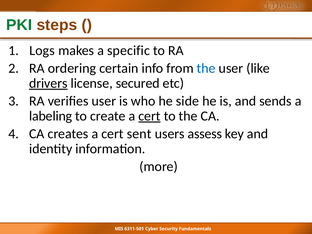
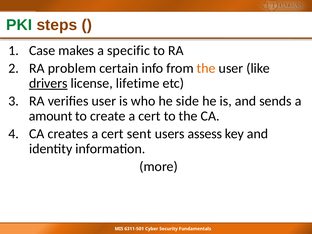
Logs: Logs -> Case
ordering: ordering -> problem
the at (206, 68) colour: blue -> orange
secured: secured -> lifetime
labeling: labeling -> amount
cert at (149, 116) underline: present -> none
